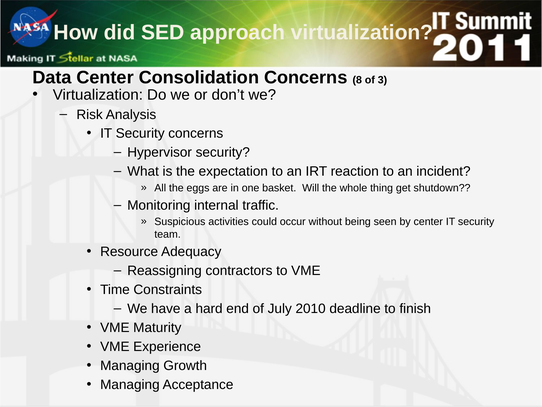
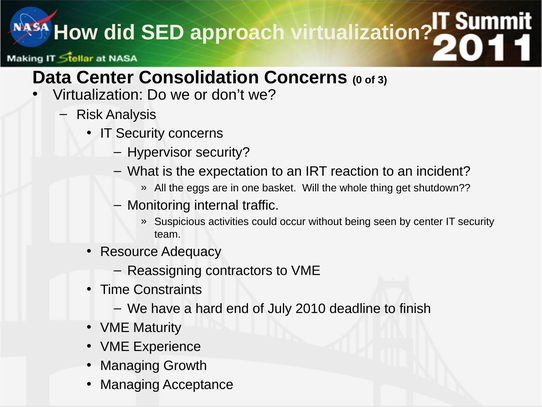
8: 8 -> 0
